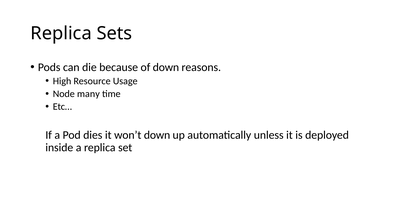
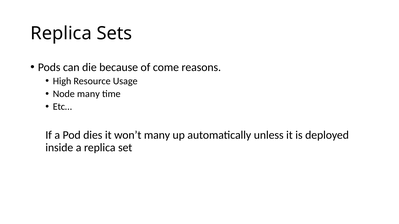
of down: down -> come
won’t down: down -> many
